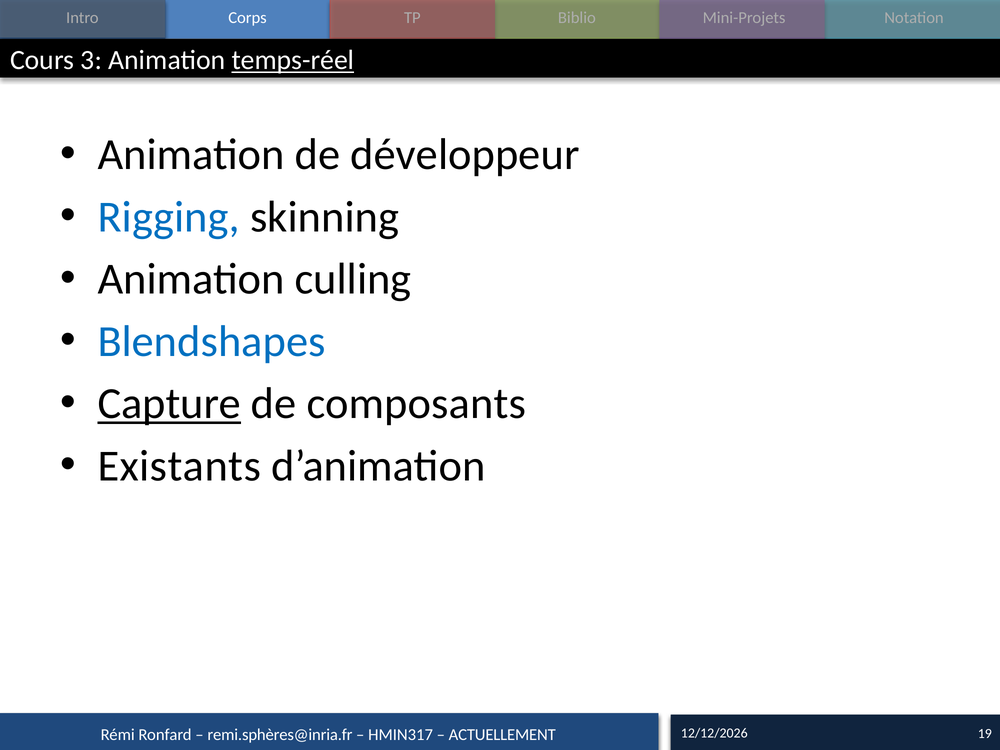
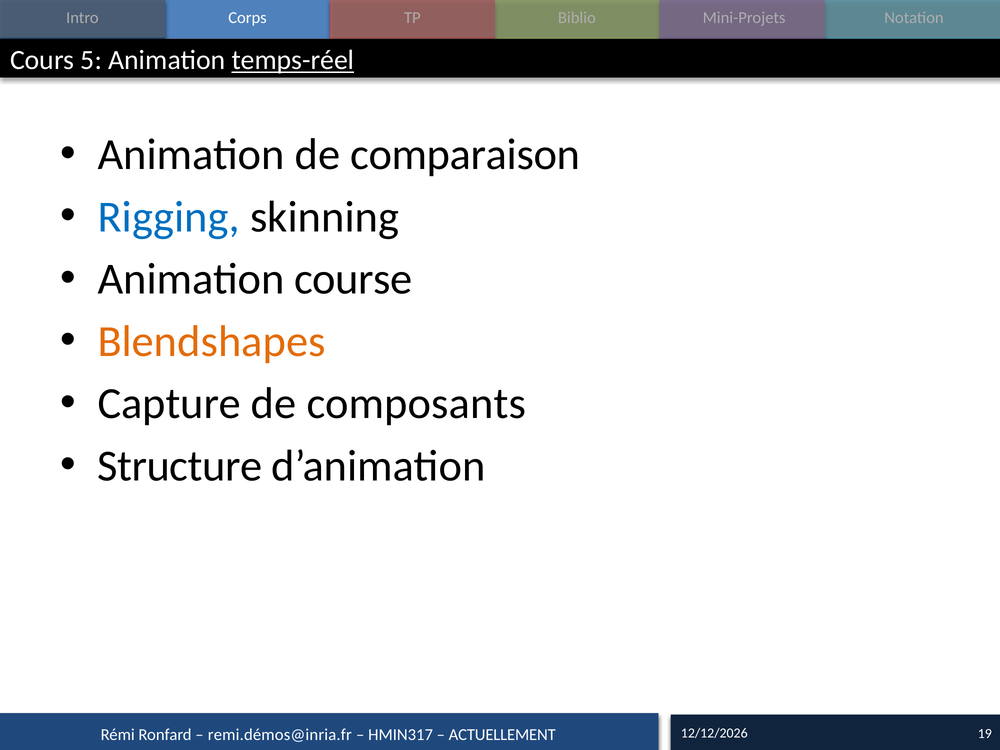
3: 3 -> 5
développeur: développeur -> comparaison
culling: culling -> course
Blendshapes colour: blue -> orange
Capture underline: present -> none
Existants: Existants -> Structure
remi.sphères@inria.fr: remi.sphères@inria.fr -> remi.démos@inria.fr
